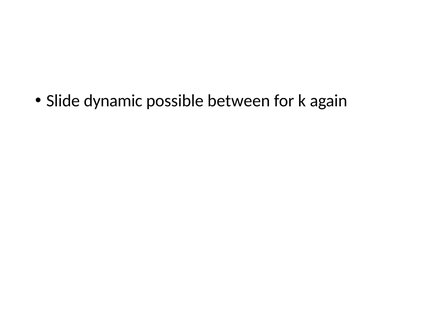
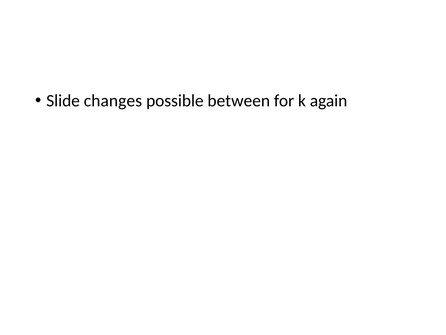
dynamic: dynamic -> changes
